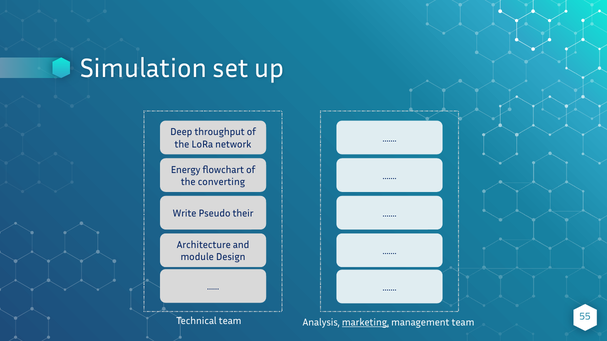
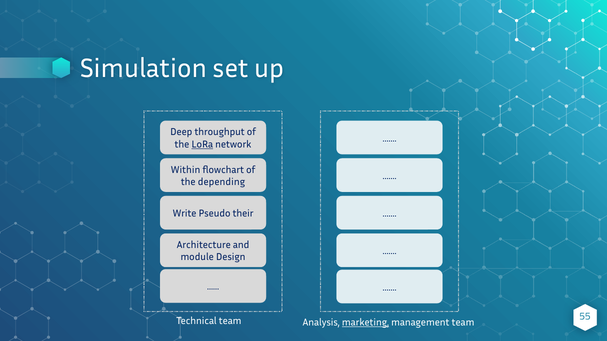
LoRa underline: none -> present
Energy: Energy -> Within
converting: converting -> depending
